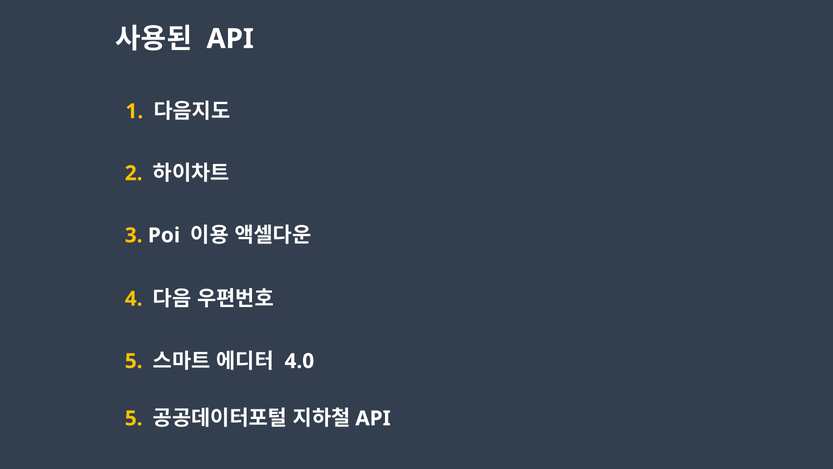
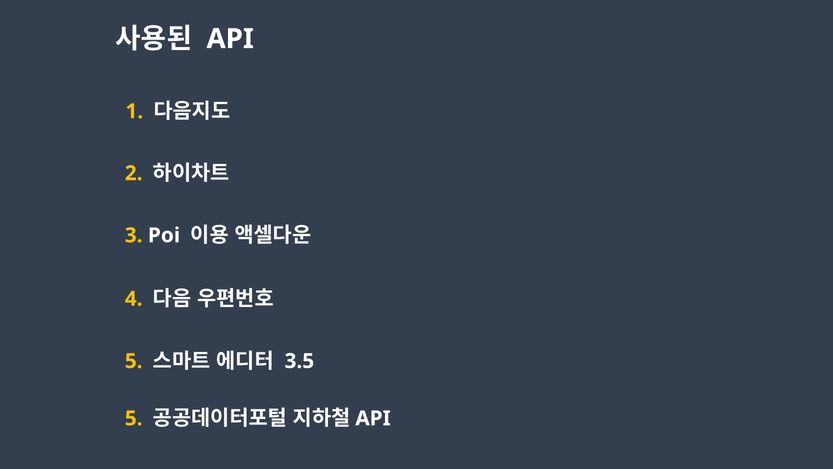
4.0: 4.0 -> 3.5
